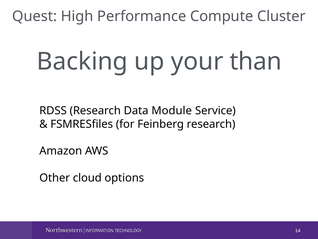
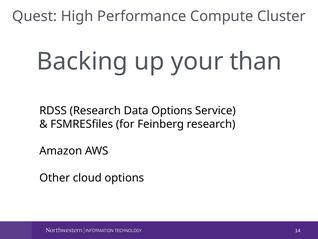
Data Module: Module -> Options
